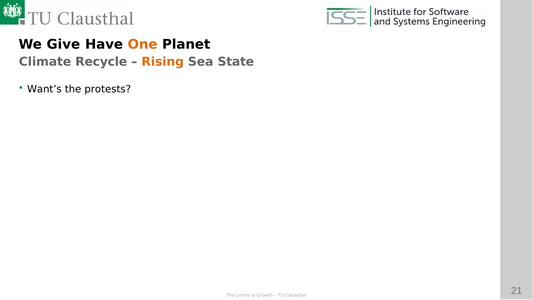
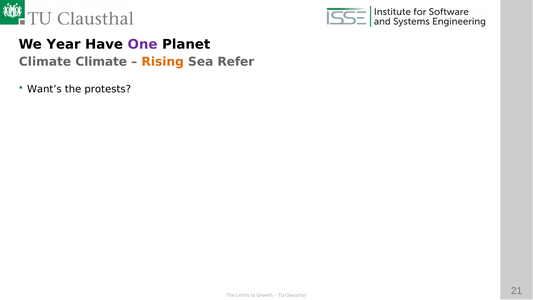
Give: Give -> Year
One colour: orange -> purple
Climate Recycle: Recycle -> Climate
State: State -> Refer
